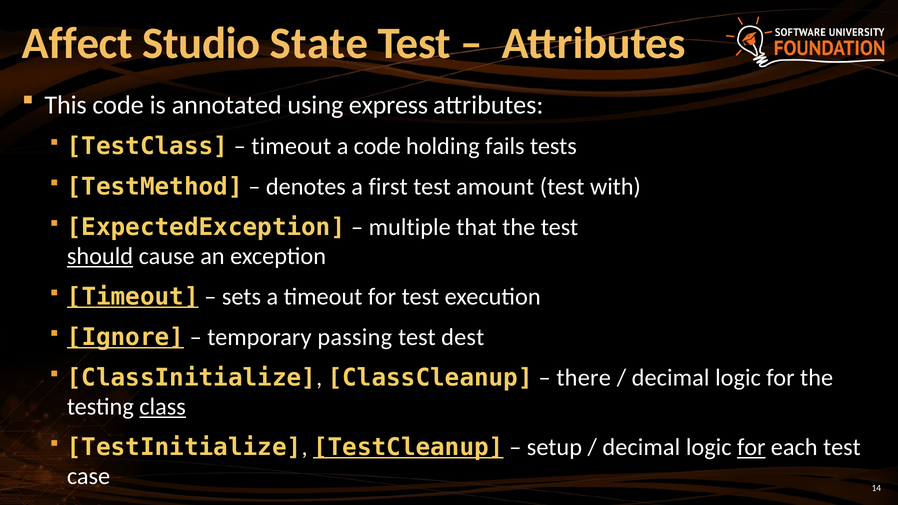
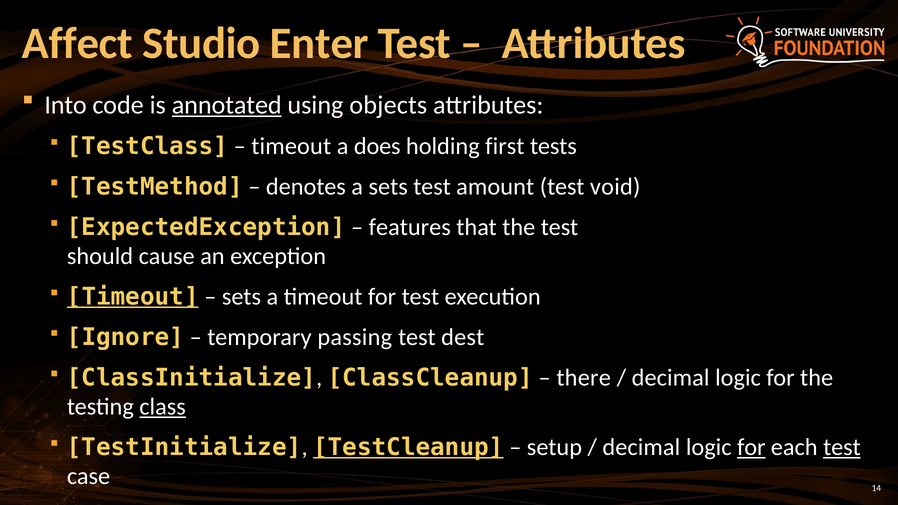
State: State -> Enter
This: This -> Into
annotated underline: none -> present
express: express -> objects
a code: code -> does
fails: fails -> first
a first: first -> sets
with: with -> void
multiple: multiple -> features
should underline: present -> none
Ignore underline: present -> none
test at (842, 447) underline: none -> present
